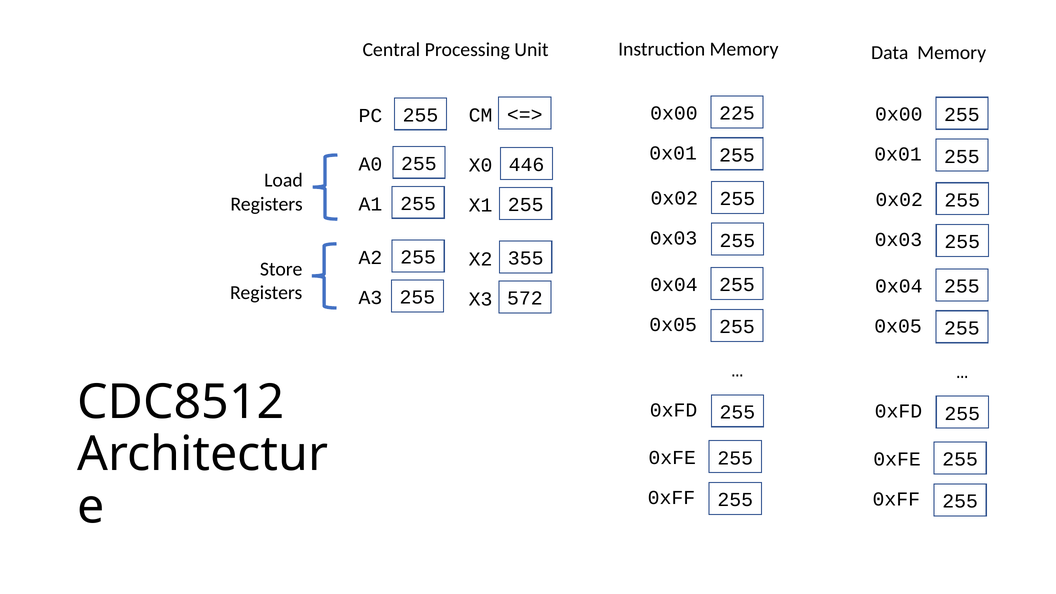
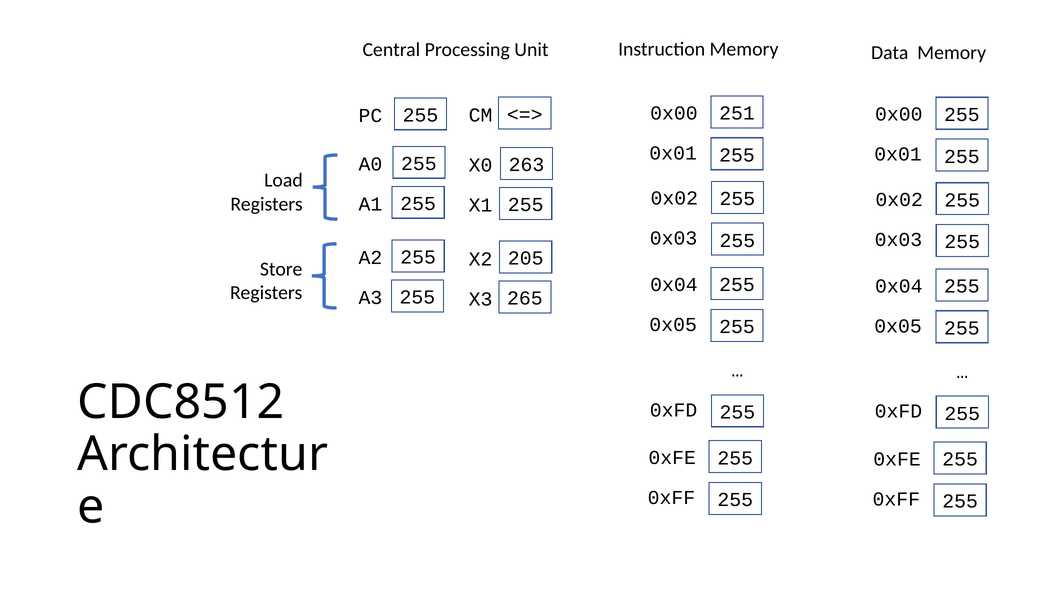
225: 225 -> 251
446: 446 -> 263
355: 355 -> 205
572: 572 -> 265
